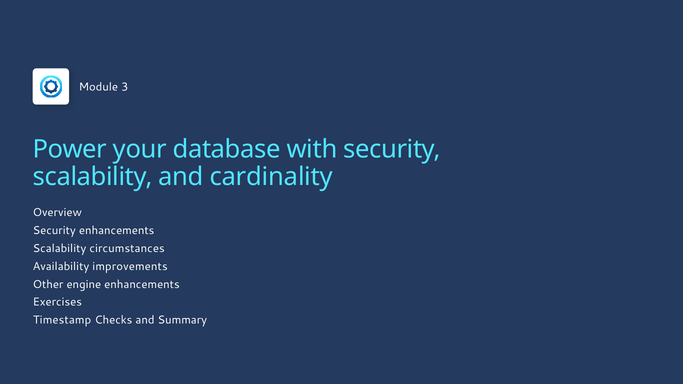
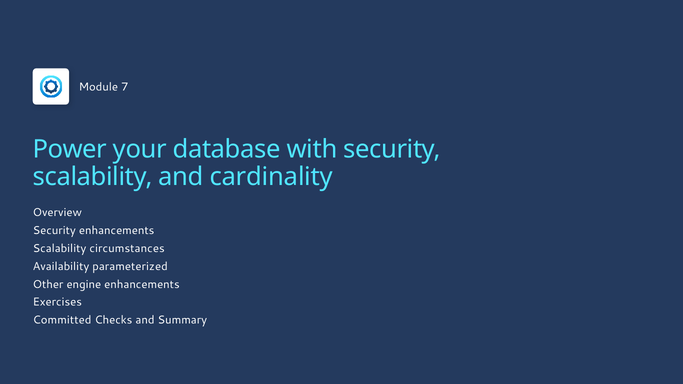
3: 3 -> 7
improvements: improvements -> parameterized
Timestamp: Timestamp -> Committed
